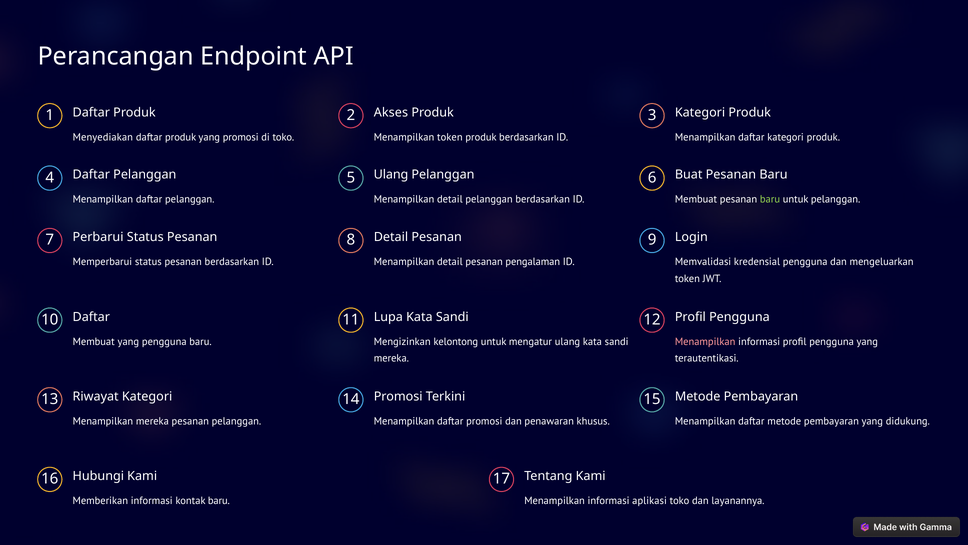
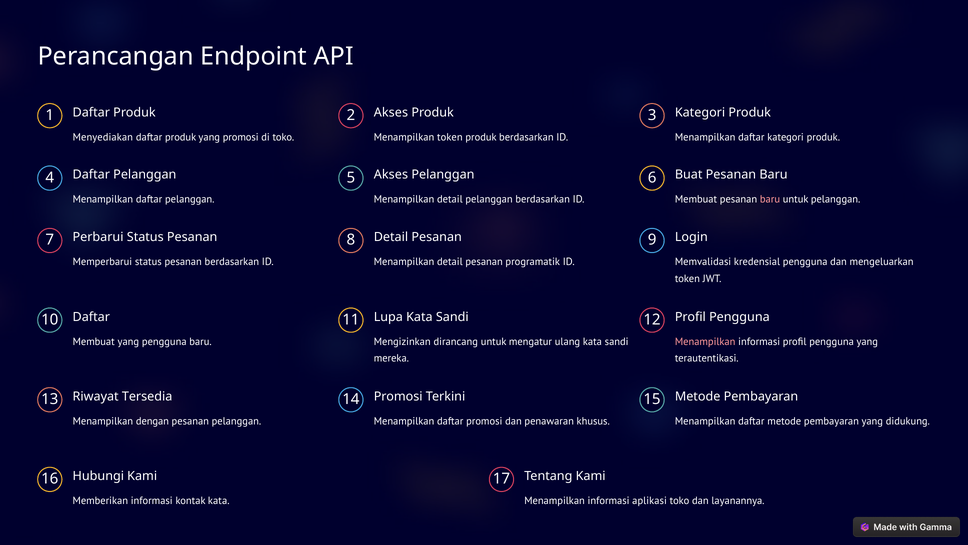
5 Ulang: Ulang -> Akses
baru at (770, 199) colour: light green -> pink
pengalaman: pengalaman -> programatik
kelontong: kelontong -> dirancang
Riwayat Kategori: Kategori -> Tersedia
Menampilkan mereka: mereka -> dengan
kontak baru: baru -> kata
